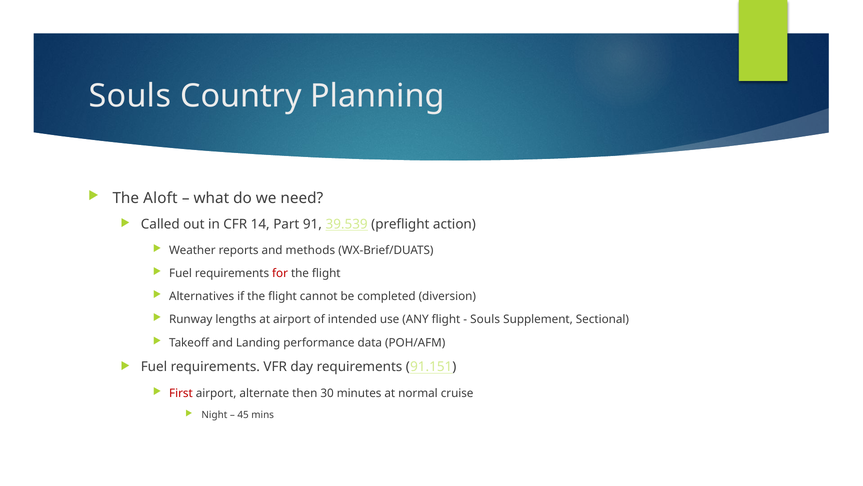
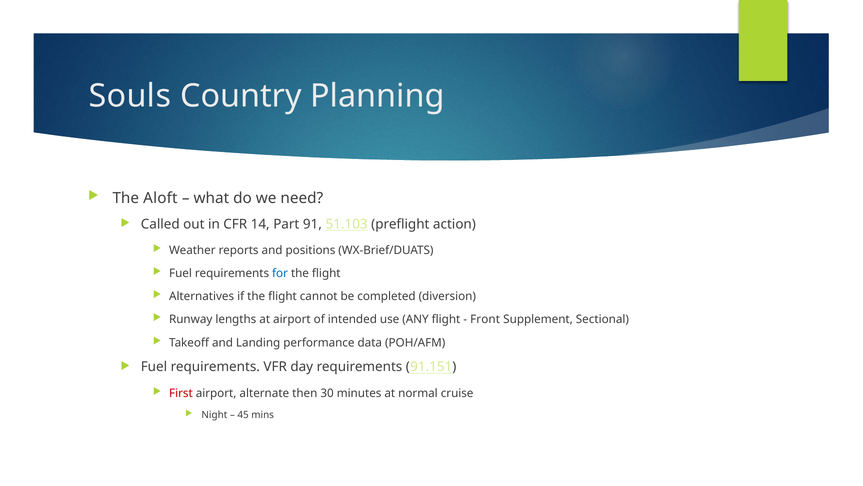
39.539: 39.539 -> 51.103
methods: methods -> positions
for colour: red -> blue
Souls at (485, 319): Souls -> Front
